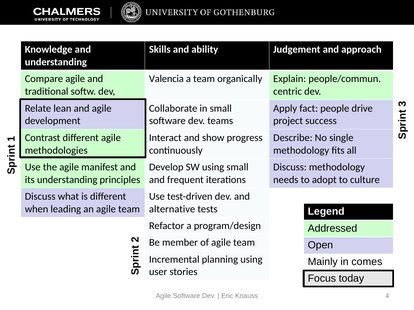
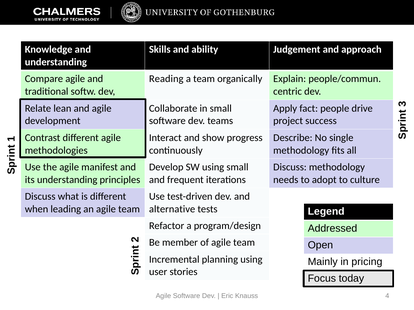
Valencia: Valencia -> Reading
comes: comes -> pricing
